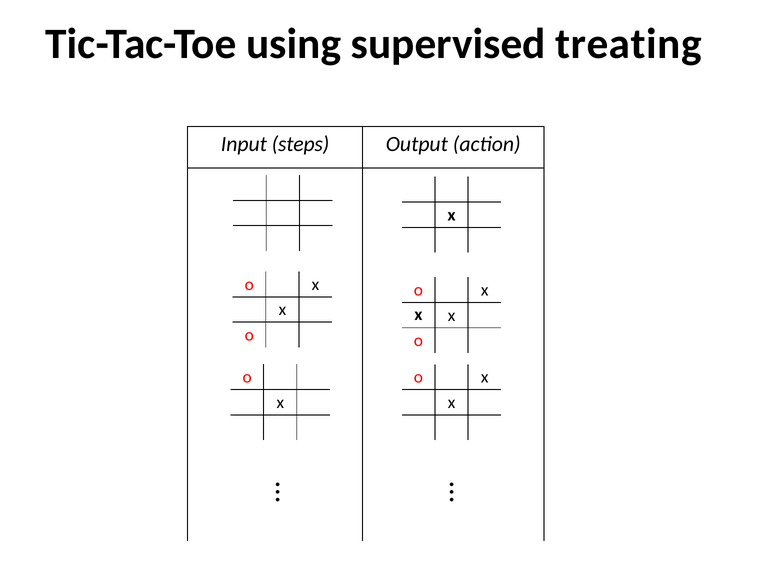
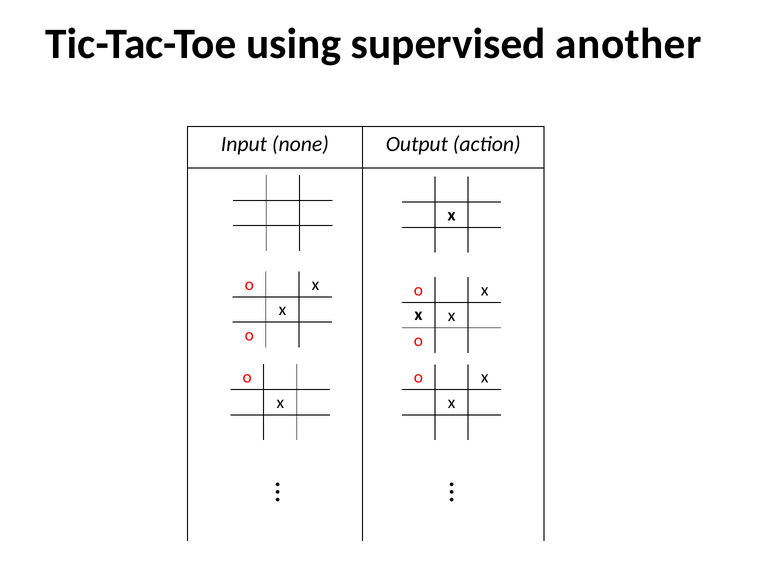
treating: treating -> another
steps: steps -> none
